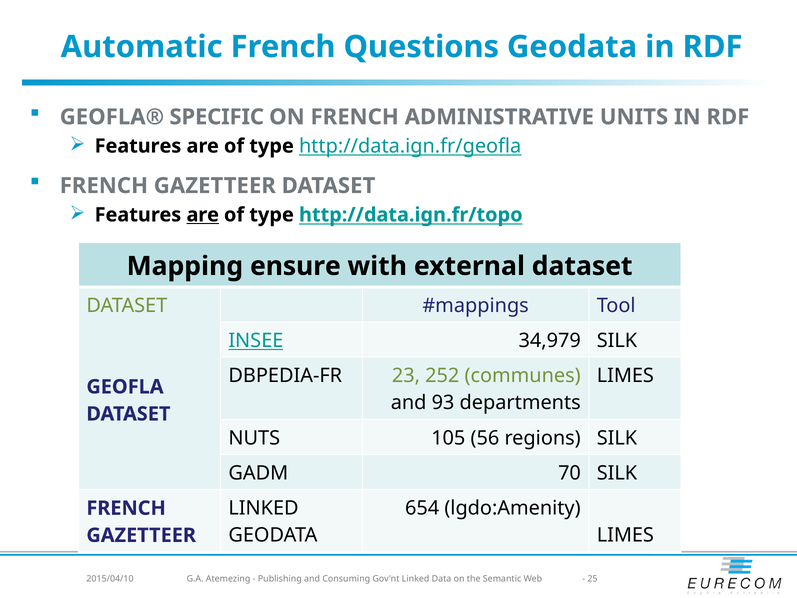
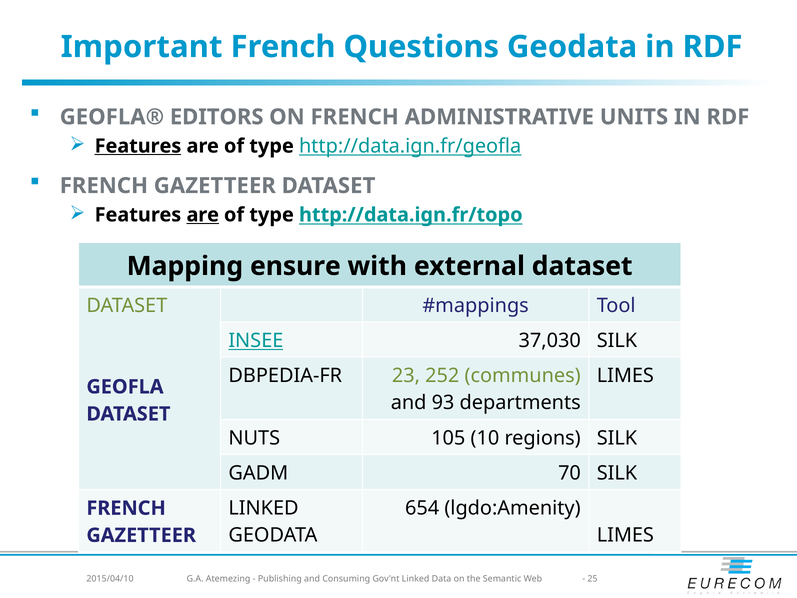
Automatic: Automatic -> Important
SPECIFIC: SPECIFIC -> EDITORS
Features at (138, 146) underline: none -> present
34,979: 34,979 -> 37,030
56: 56 -> 10
